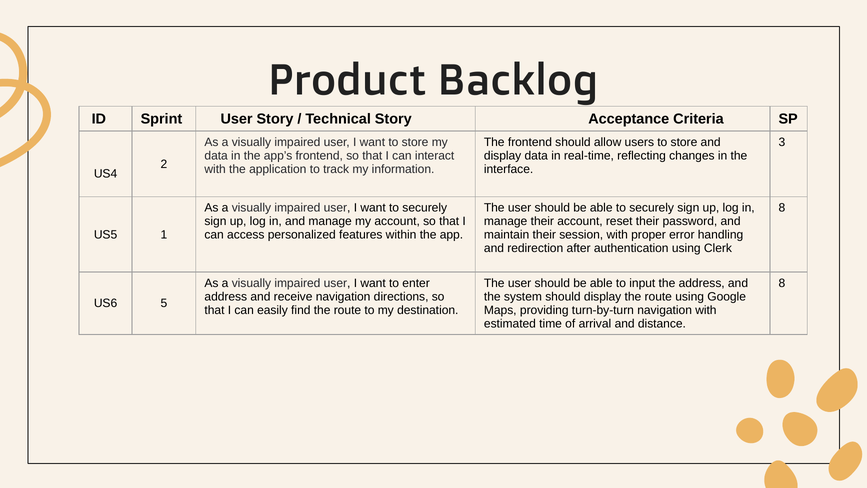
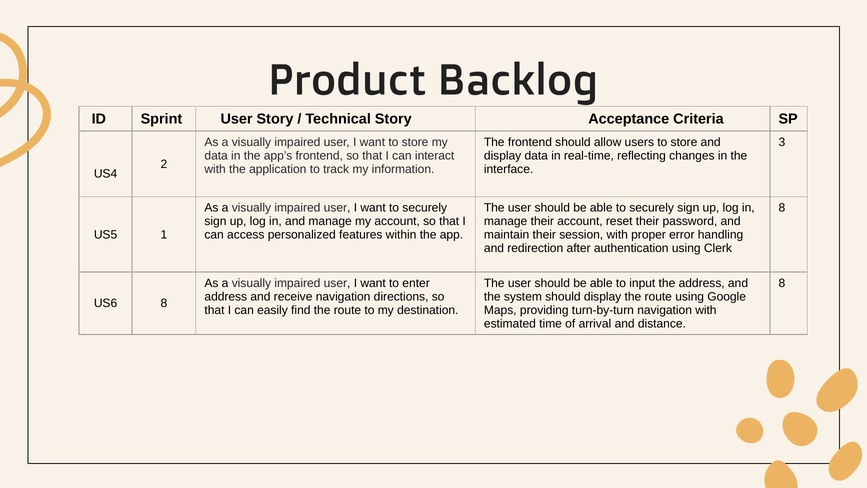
US6 5: 5 -> 8
